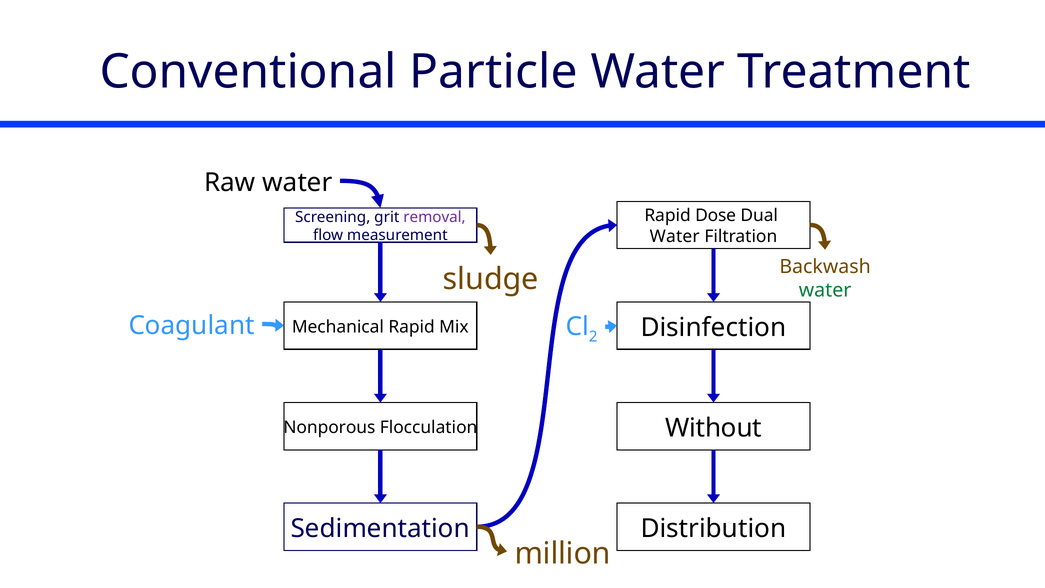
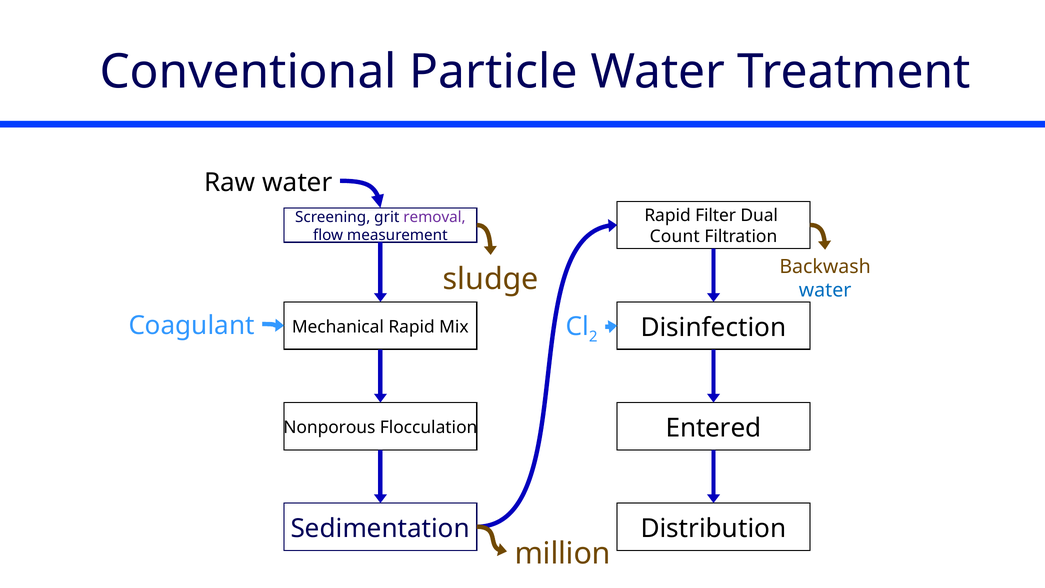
Dose: Dose -> Filter
Water at (675, 237): Water -> Count
water at (825, 290) colour: green -> blue
Without: Without -> Entered
